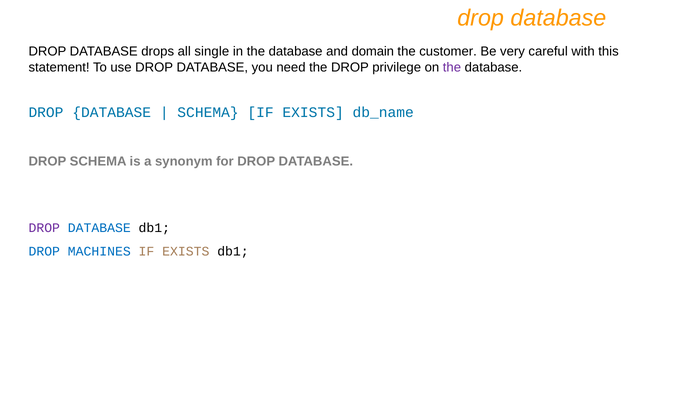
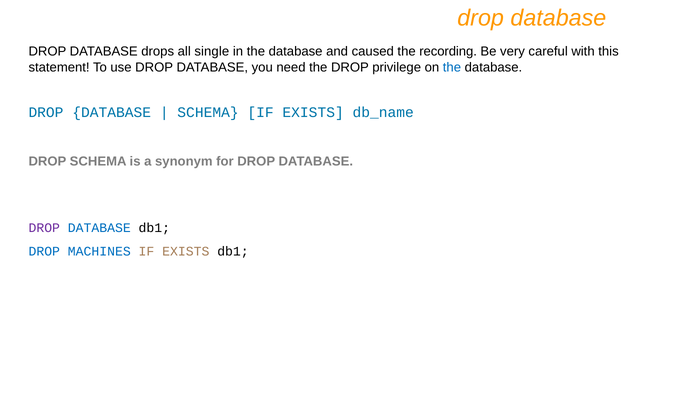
domain: domain -> caused
customer: customer -> recording
the at (452, 67) colour: purple -> blue
